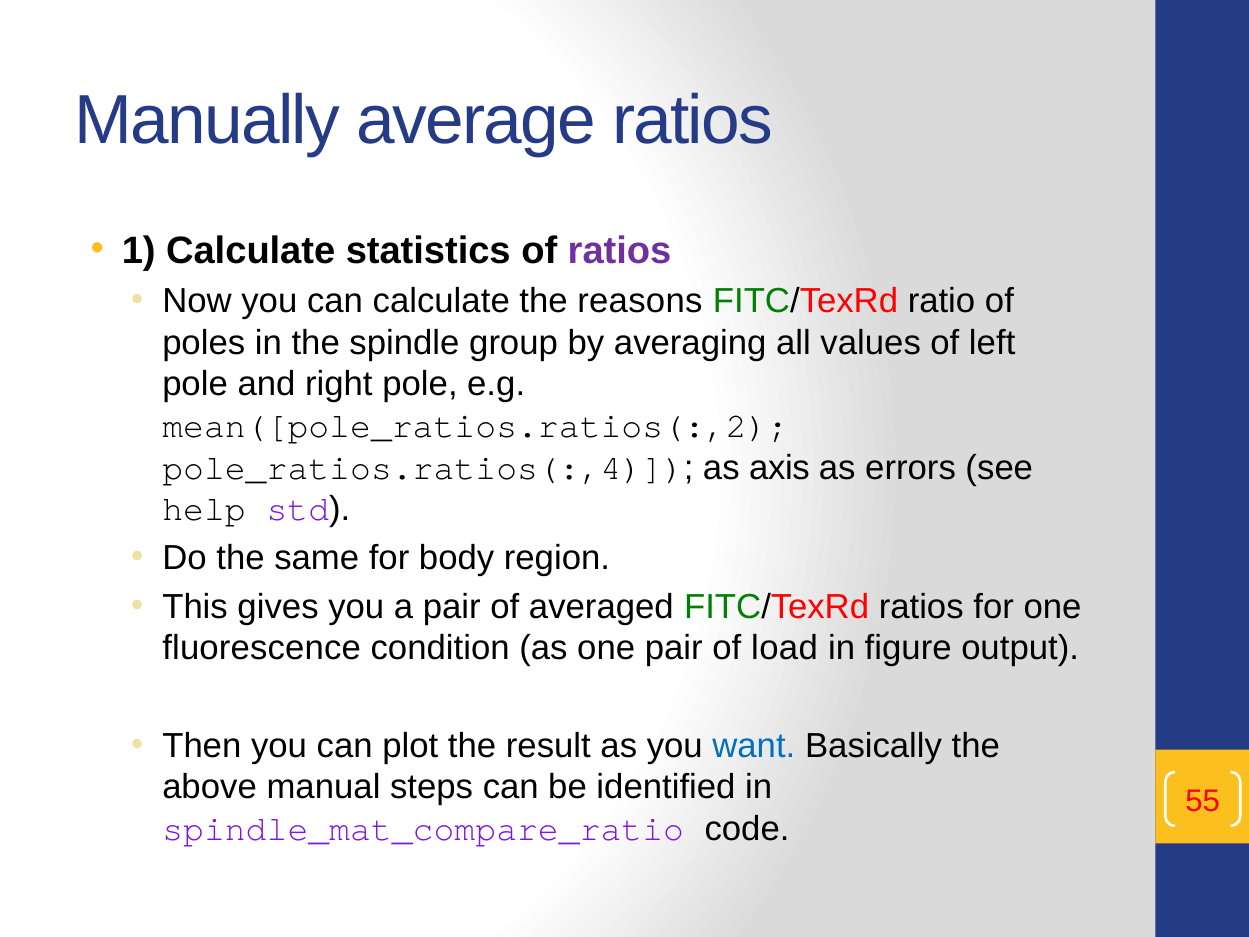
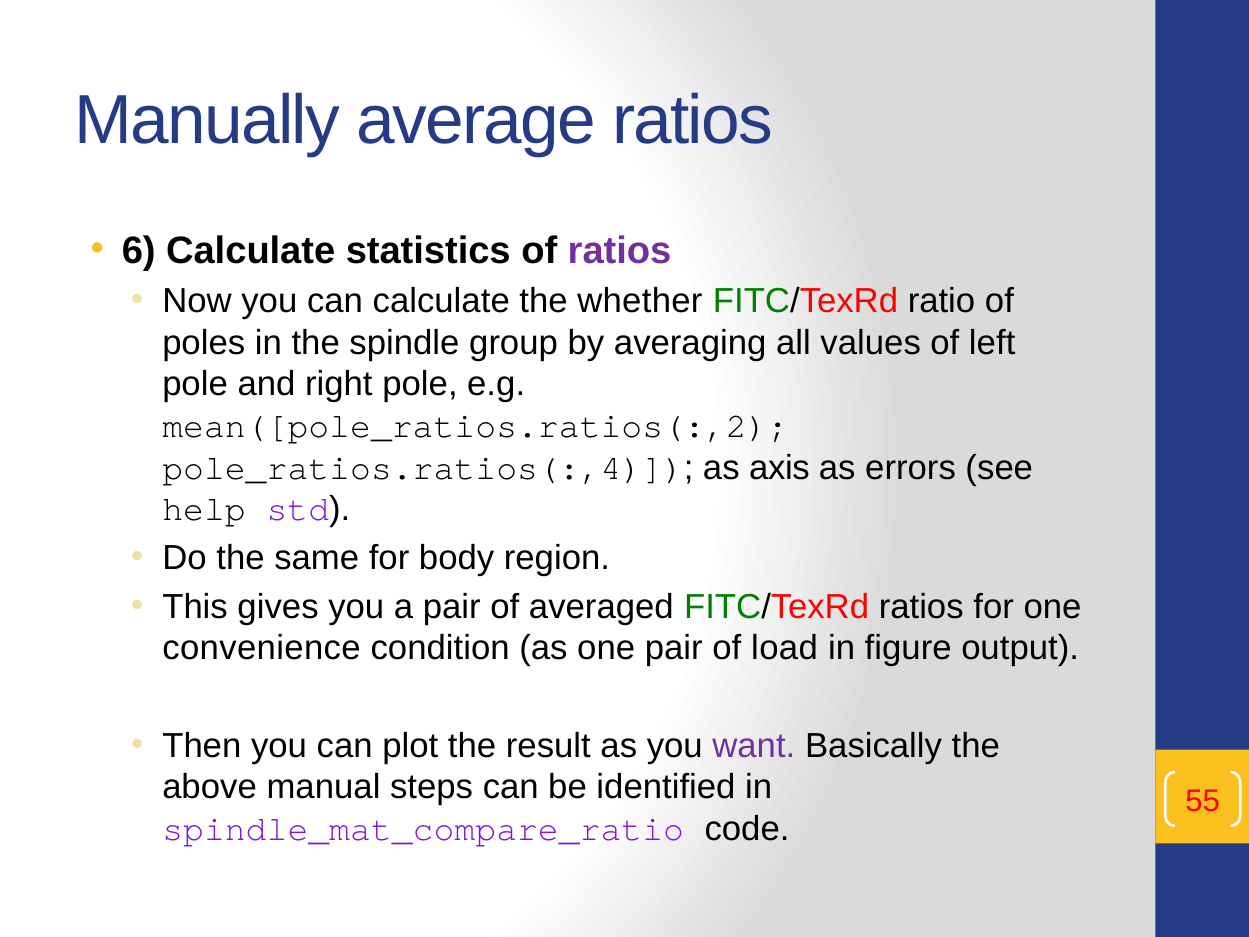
1: 1 -> 6
reasons: reasons -> whether
fluorescence: fluorescence -> convenience
want colour: blue -> purple
